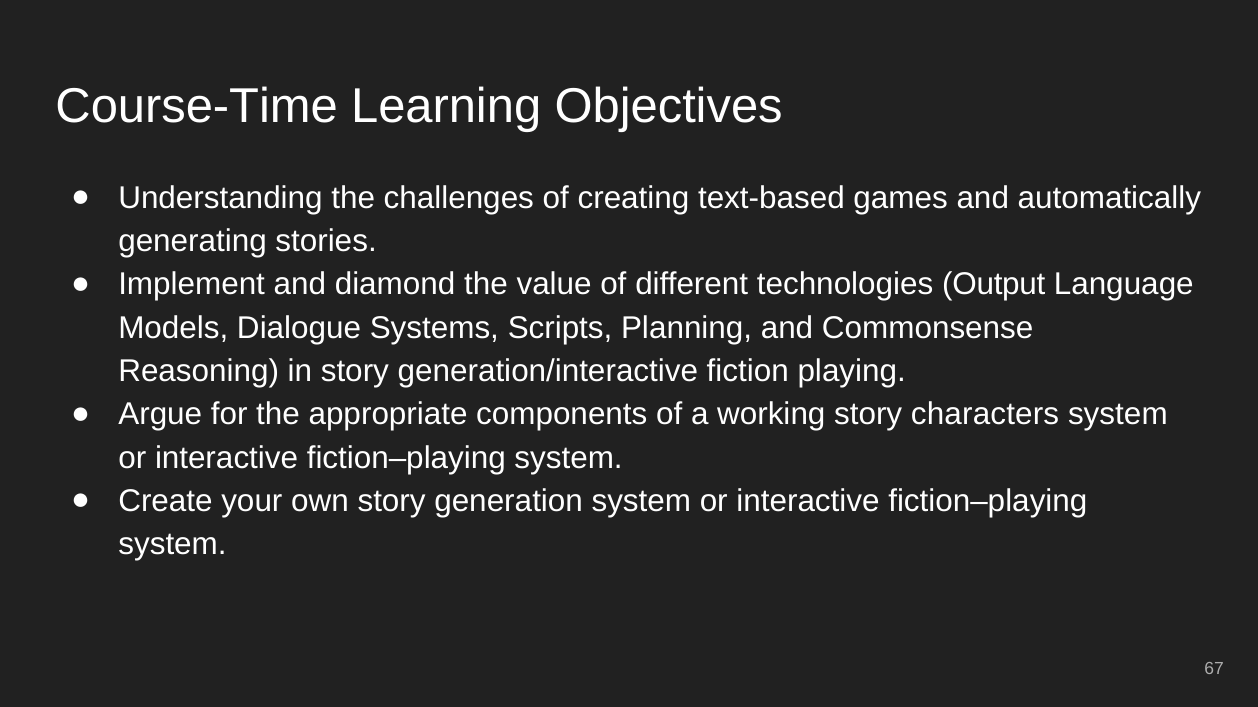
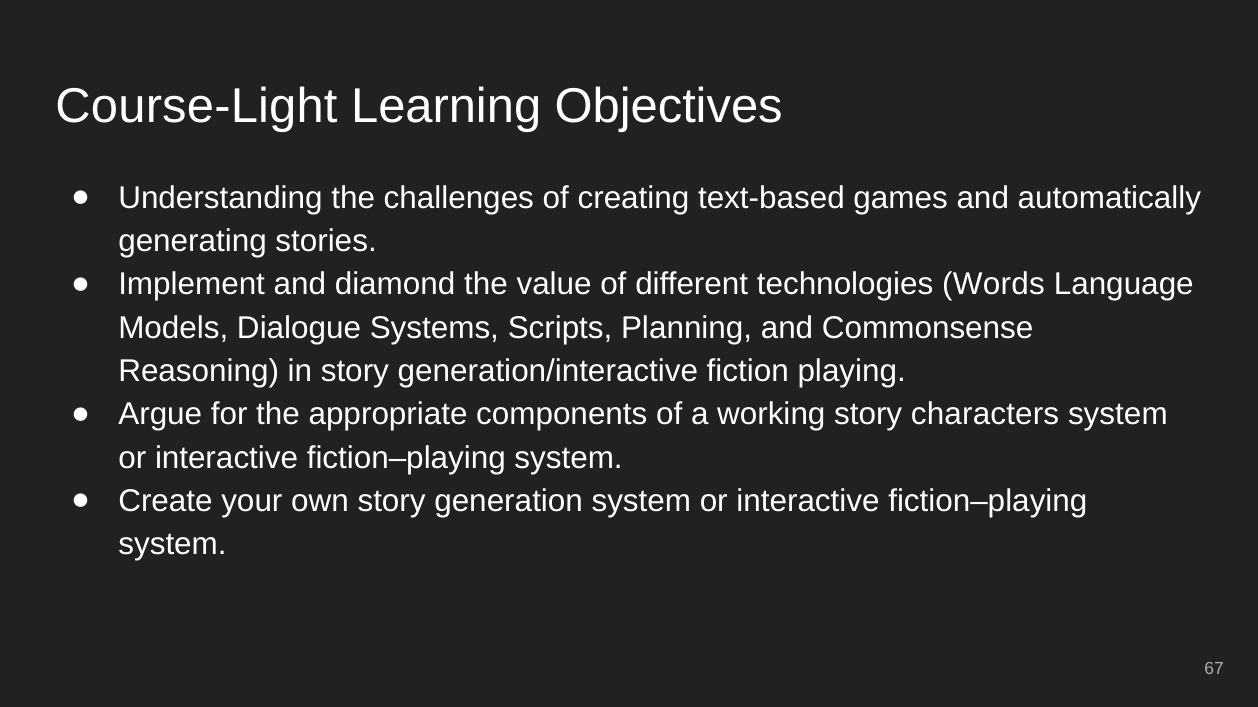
Course-Time: Course-Time -> Course-Light
Output: Output -> Words
